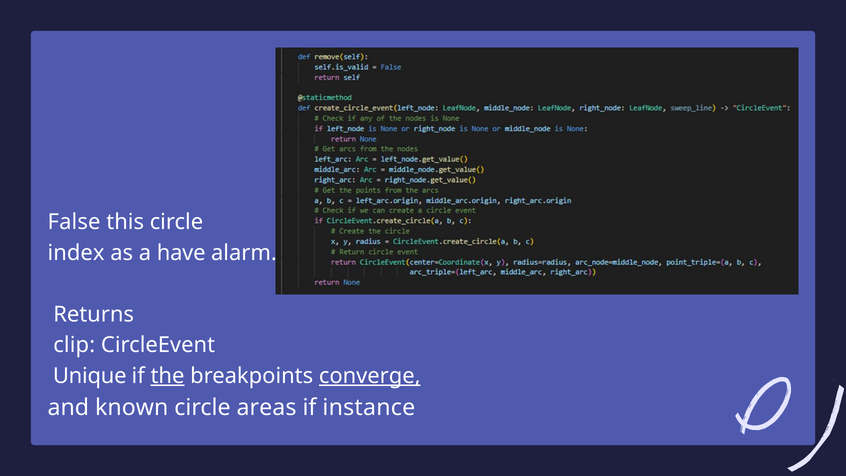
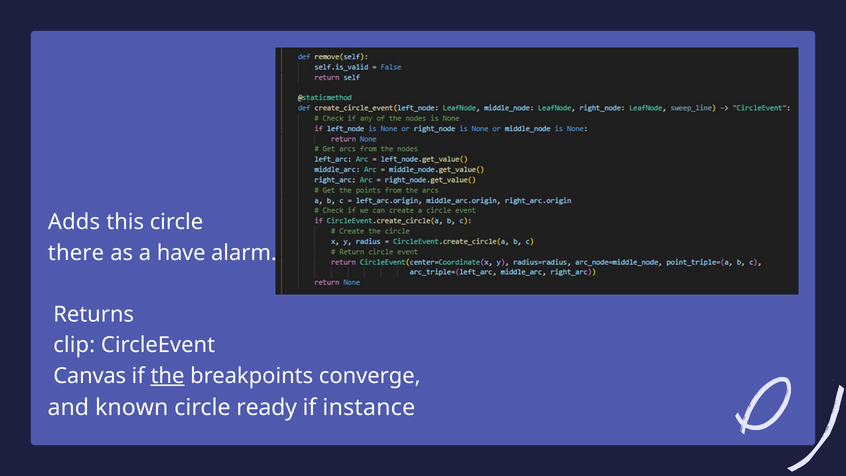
False: False -> Adds
index: index -> there
Unique: Unique -> Canvas
converge underline: present -> none
areas: areas -> ready
